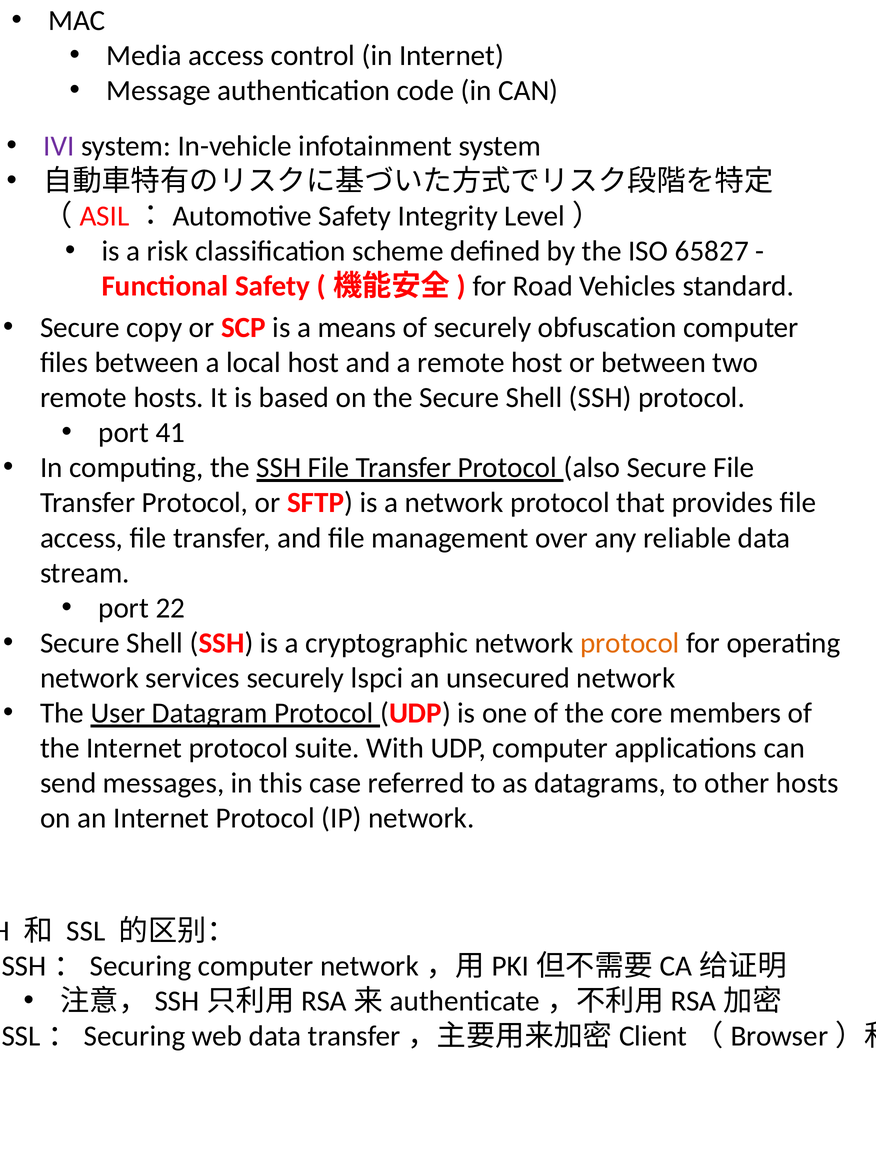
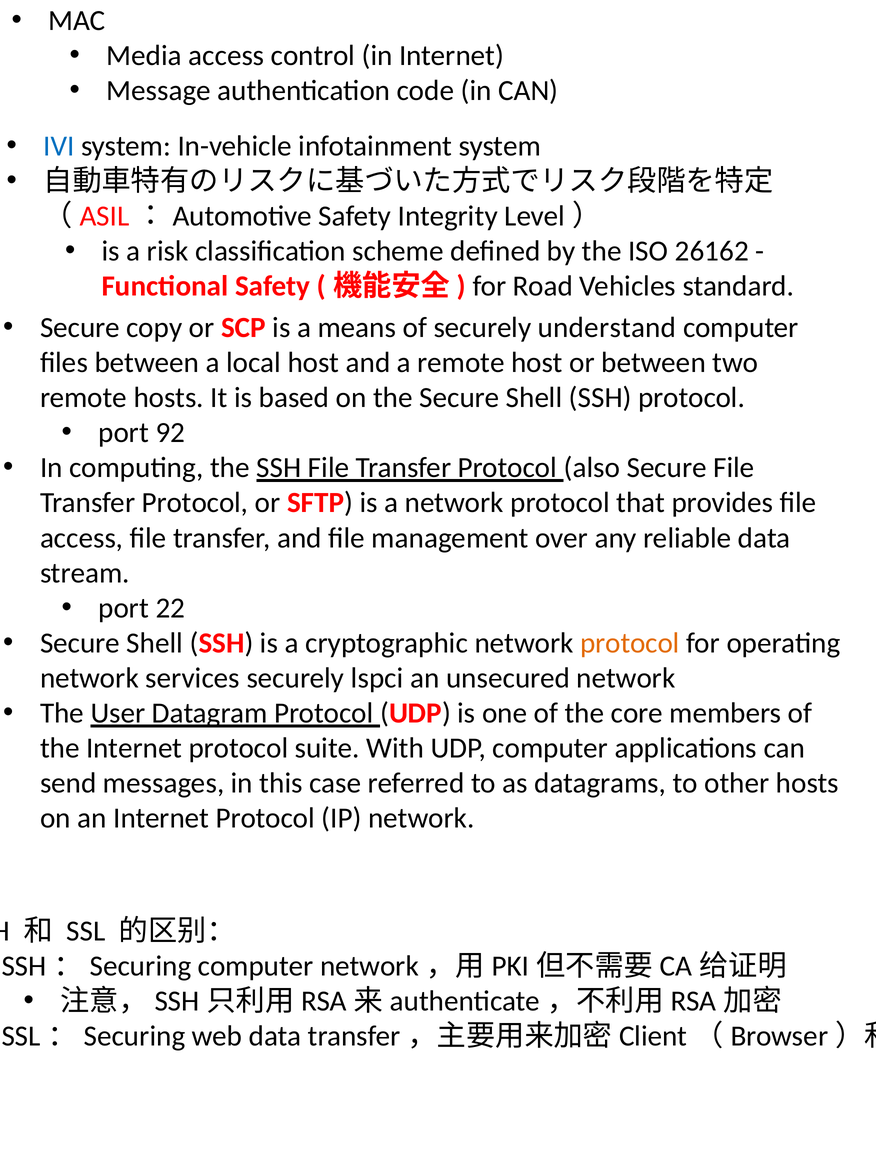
IVI colour: purple -> blue
65827: 65827 -> 26162
obfuscation: obfuscation -> understand
41: 41 -> 92
